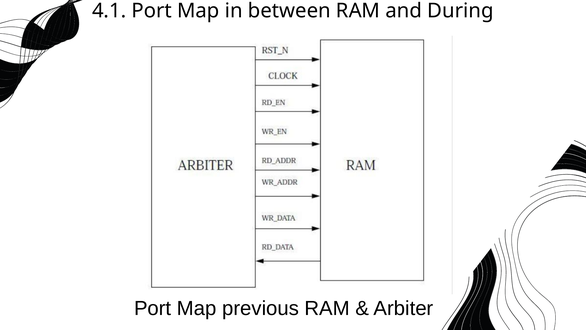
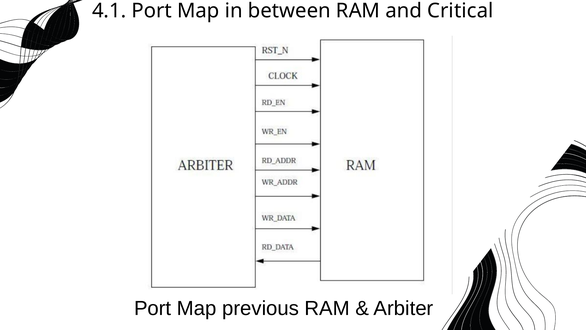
During: During -> Critical
